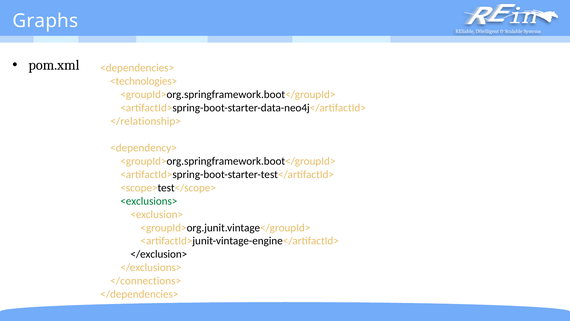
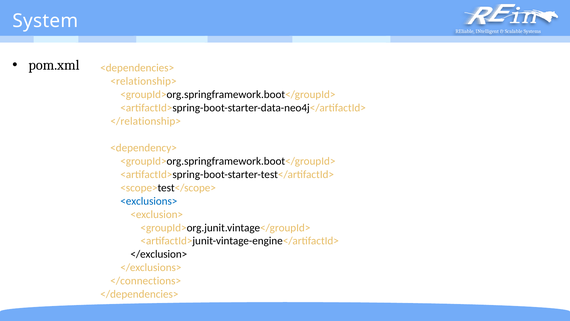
Graphs: Graphs -> System
<technologies>: <technologies> -> <relationship>
<exclusions> colour: green -> blue
